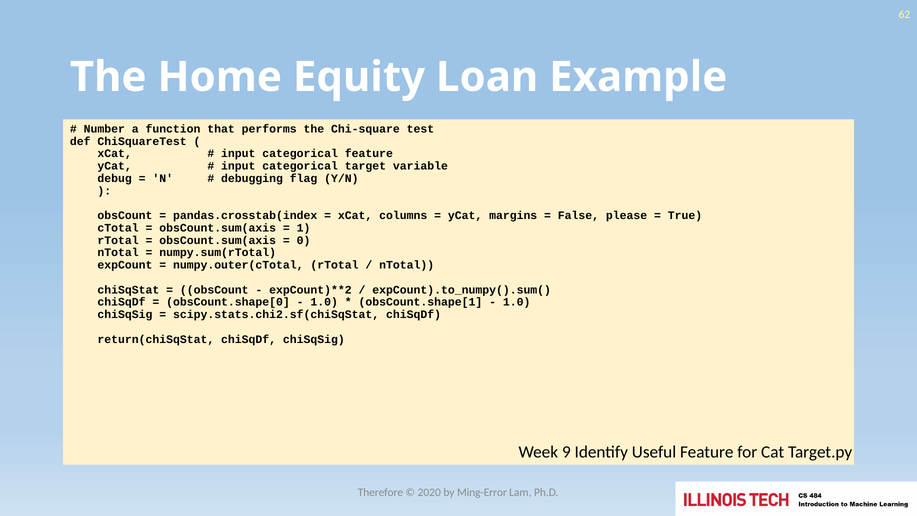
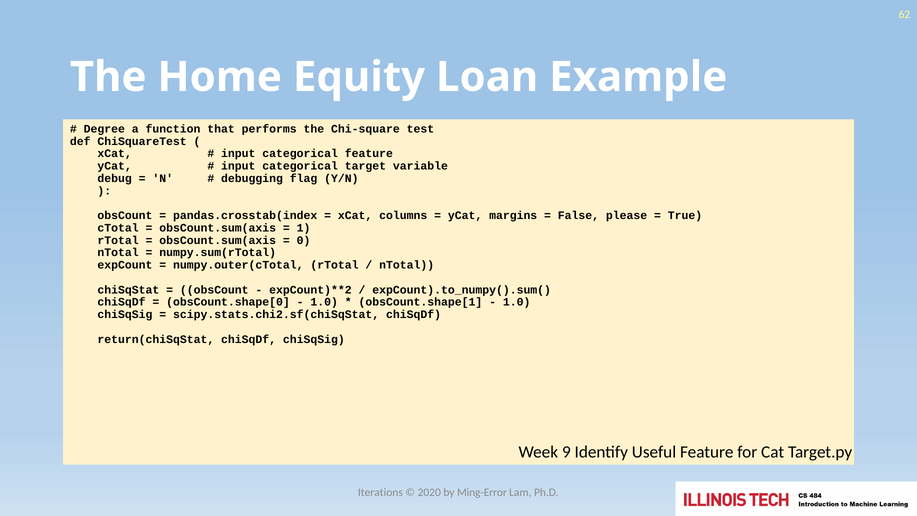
Number: Number -> Degree
Therefore: Therefore -> Iterations
